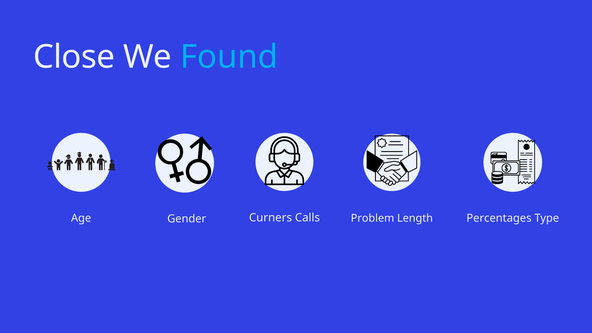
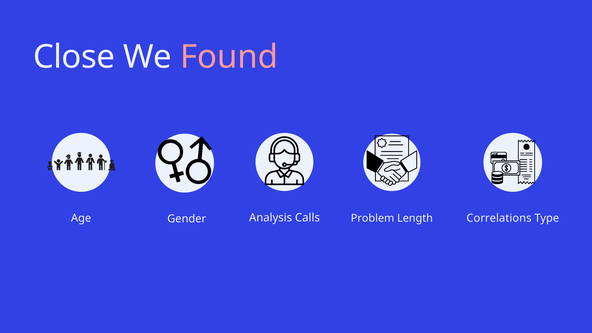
Found colour: light blue -> pink
Curners: Curners -> Analysis
Percentages: Percentages -> Correlations
